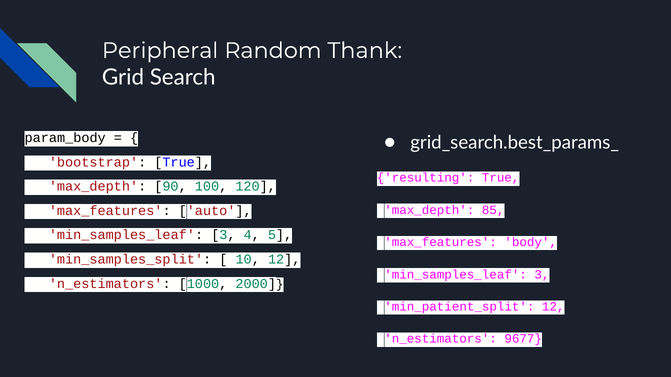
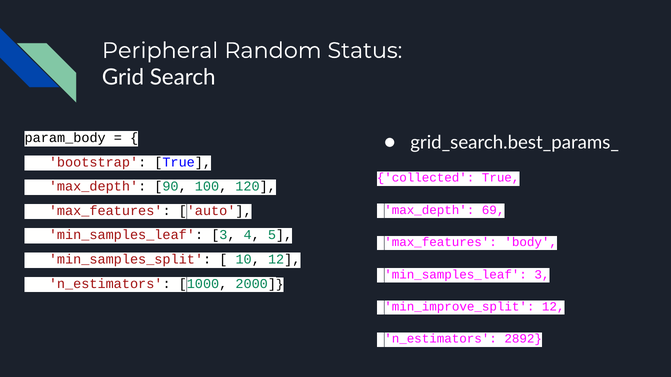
Thank: Thank -> Status
resulting: resulting -> collected
85: 85 -> 69
min_patient_split: min_patient_split -> min_improve_split
9677: 9677 -> 2892
